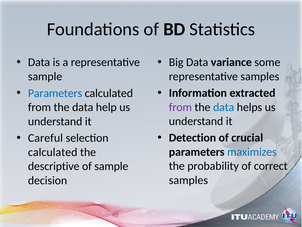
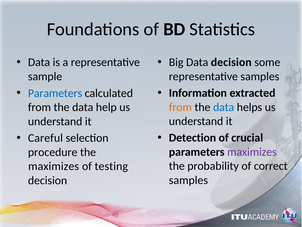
Data variance: variance -> decision
from at (180, 107) colour: purple -> orange
maximizes at (252, 152) colour: blue -> purple
calculated at (53, 152): calculated -> procedure
descriptive at (54, 166): descriptive -> maximizes
of sample: sample -> testing
